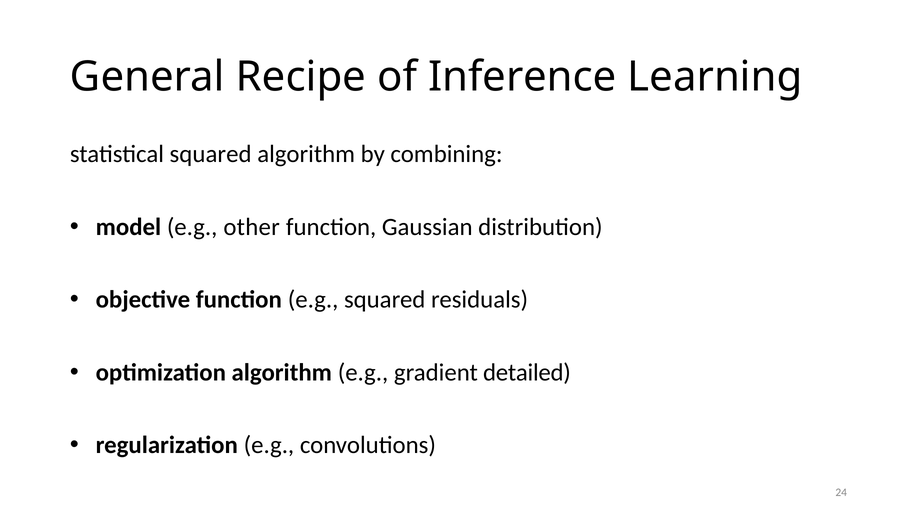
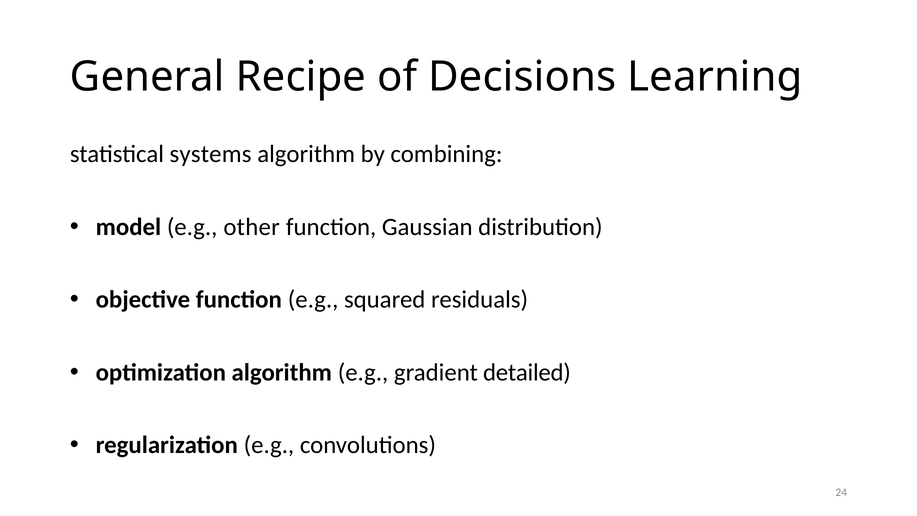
Inference: Inference -> Decisions
statistical squared: squared -> systems
